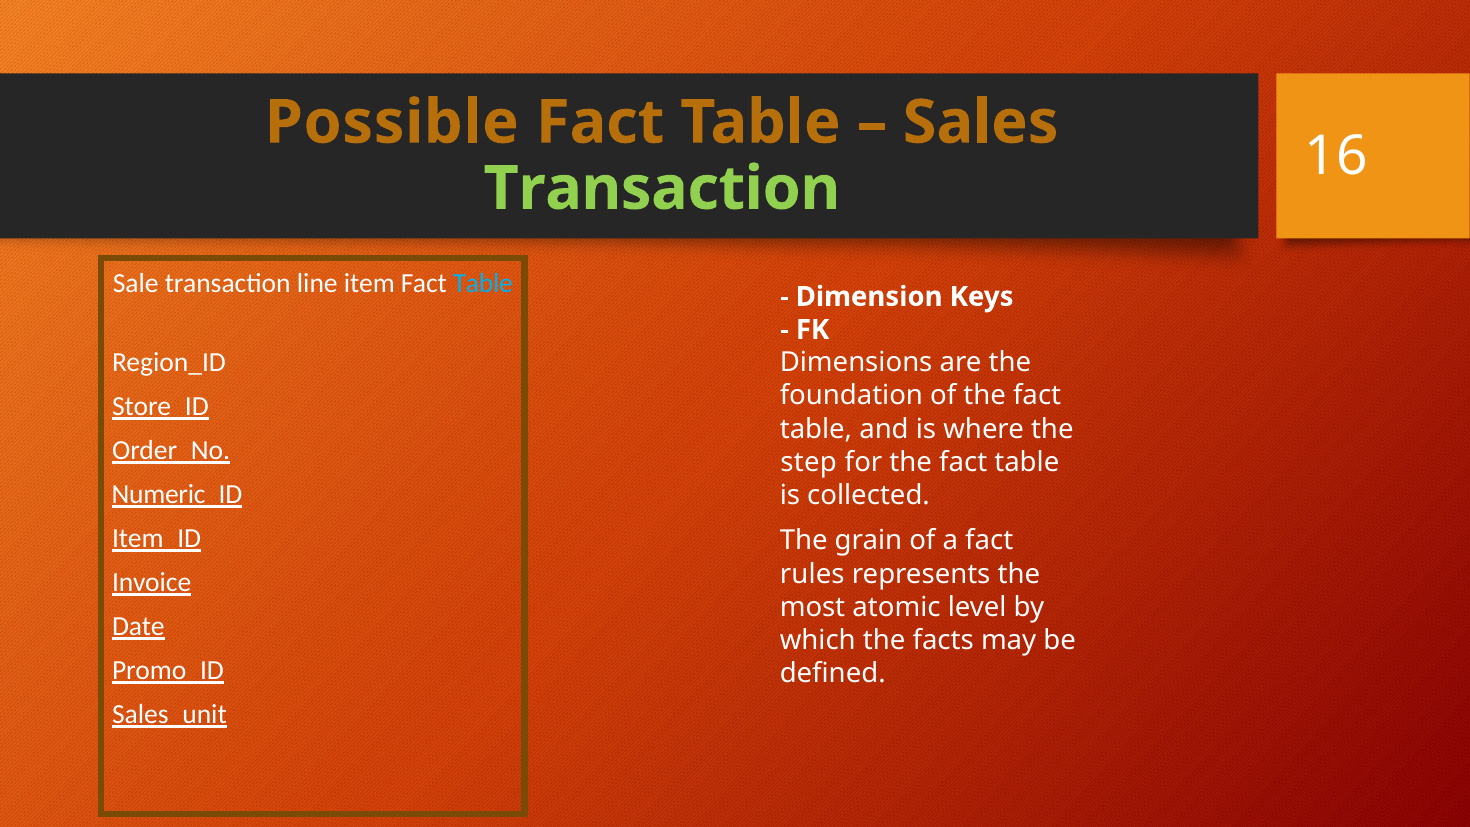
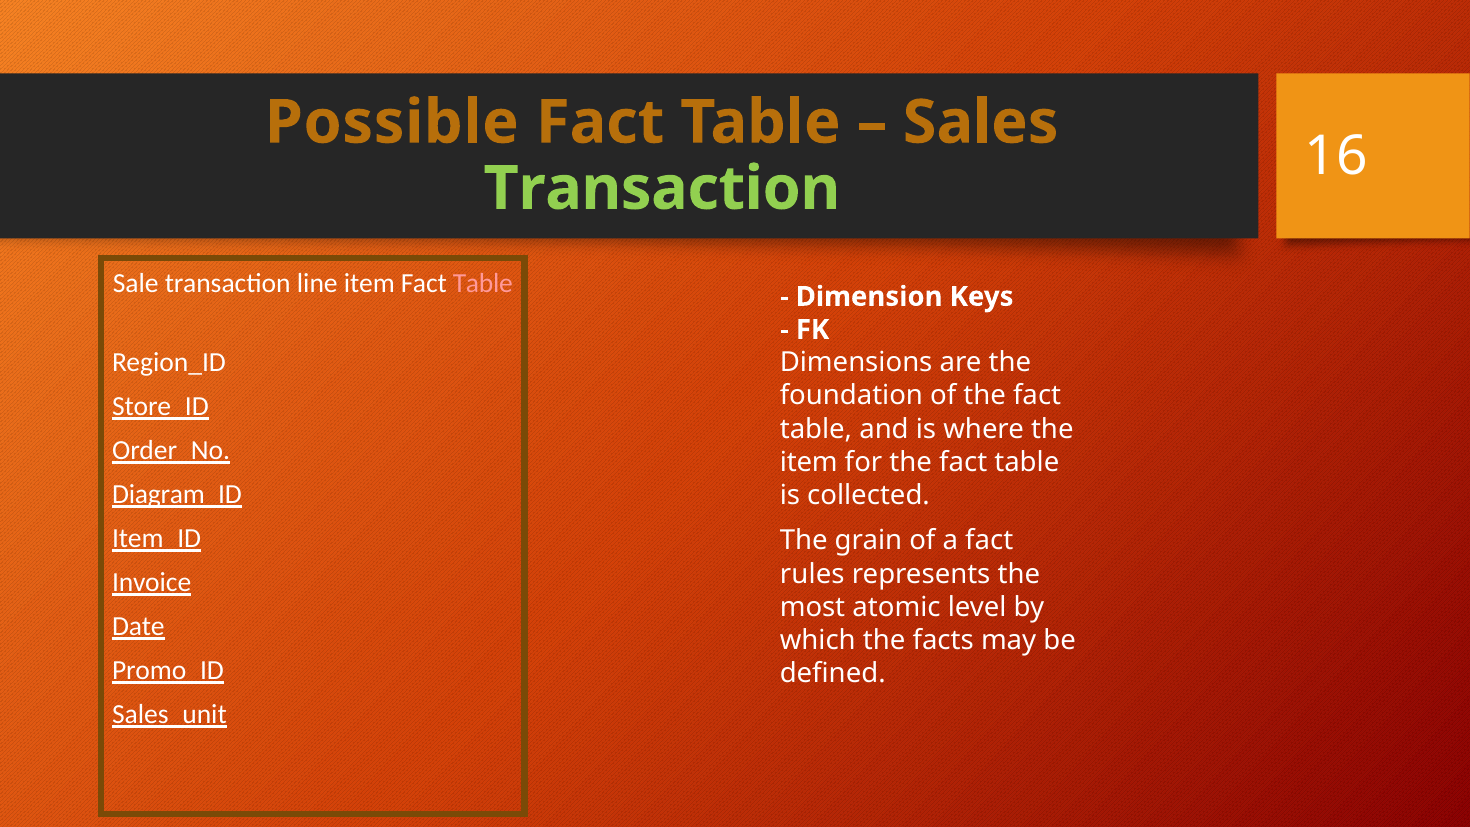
Table at (483, 284) colour: light blue -> pink
step at (809, 462): step -> item
Numeric_ID: Numeric_ID -> Diagram_ID
